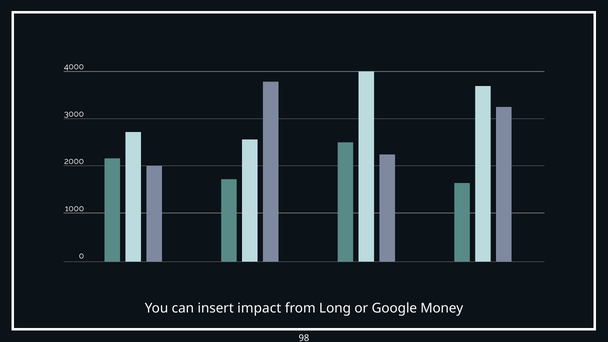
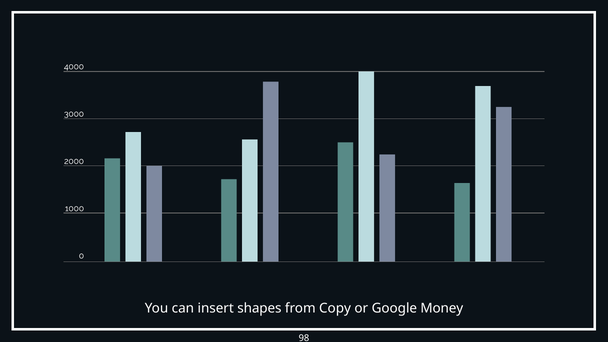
impact: impact -> shapes
Long: Long -> Copy
